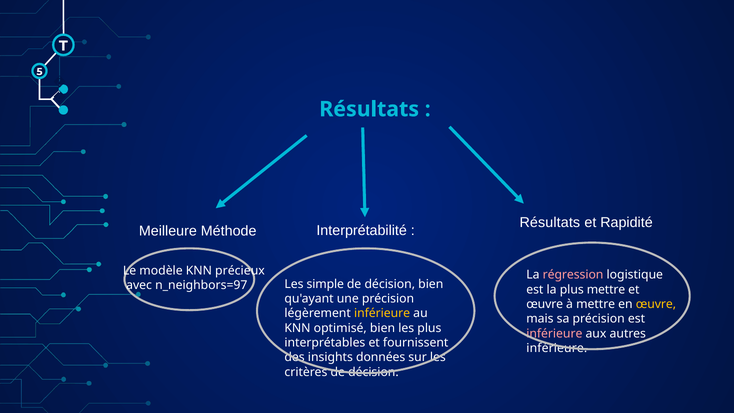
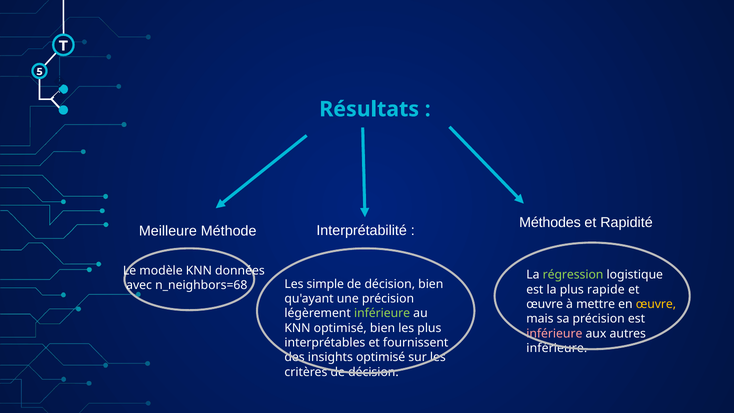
Résultats at (550, 223): Résultats -> Méthodes
précieux: précieux -> données
régression colour: pink -> light green
n_neighbors=97: n_neighbors=97 -> n_neighbors=68
plus mettre: mettre -> rapide
inférieure at (382, 313) colour: yellow -> light green
insights données: données -> optimisé
